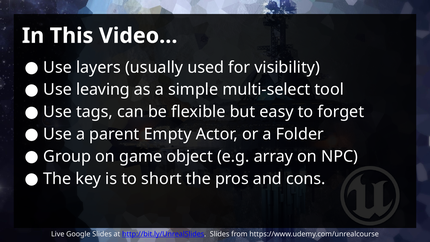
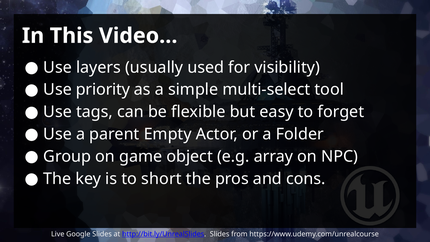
leaving: leaving -> priority
